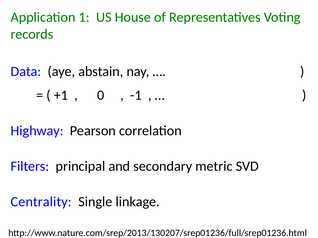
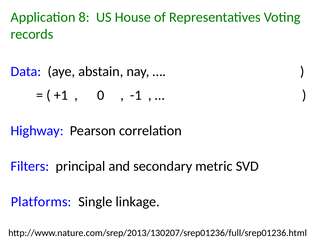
1: 1 -> 8
Centrality: Centrality -> Platforms
